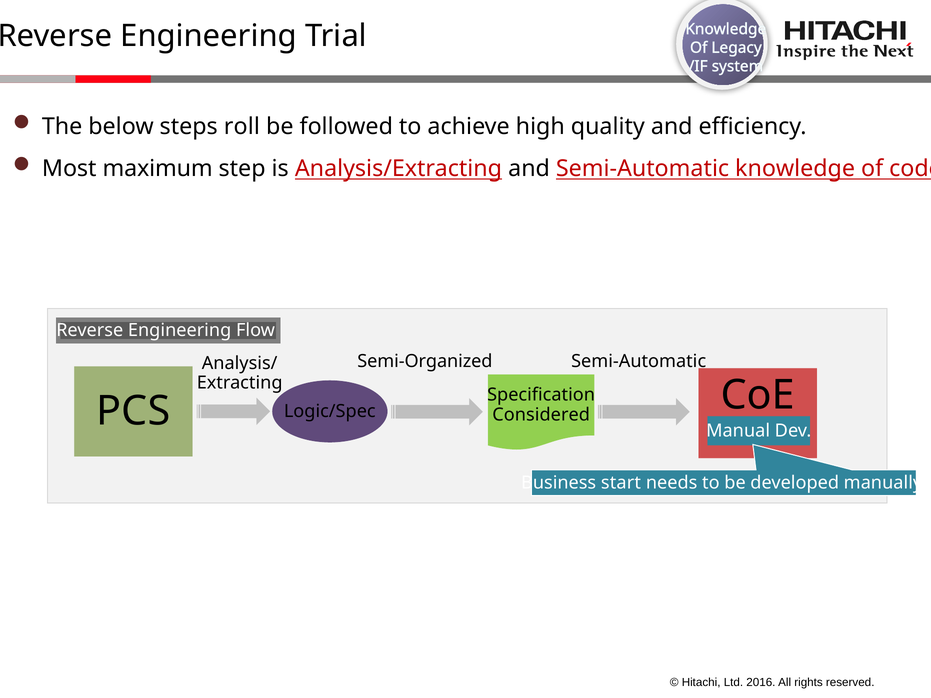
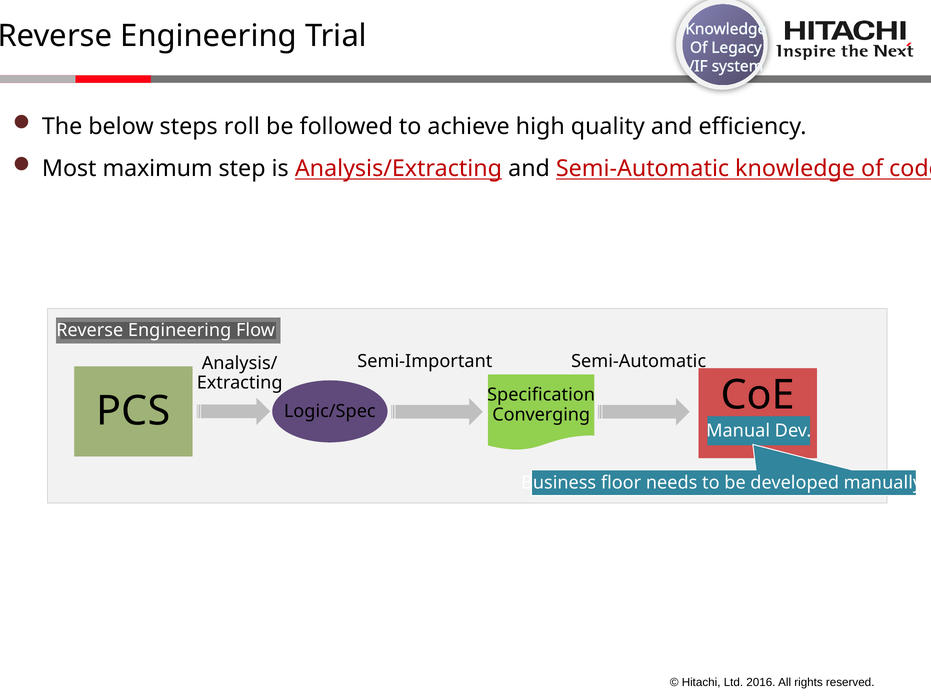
Semi-Organized: Semi-Organized -> Semi-Important
Considered: Considered -> Converging
start: start -> floor
